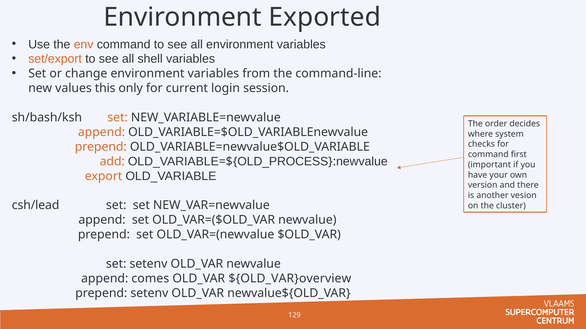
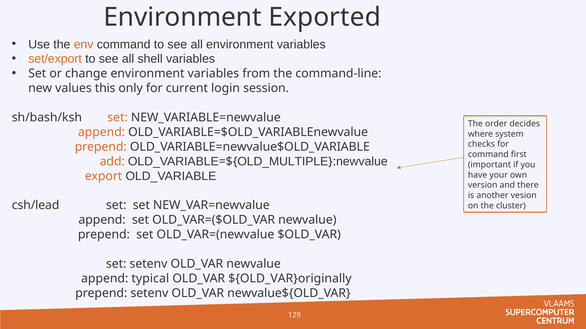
OLD_PROCESS: OLD_PROCESS -> OLD_MULTIPLE
comes: comes -> typical
${OLD_VAR}overview: ${OLD_VAR}overview -> ${OLD_VAR}originally
